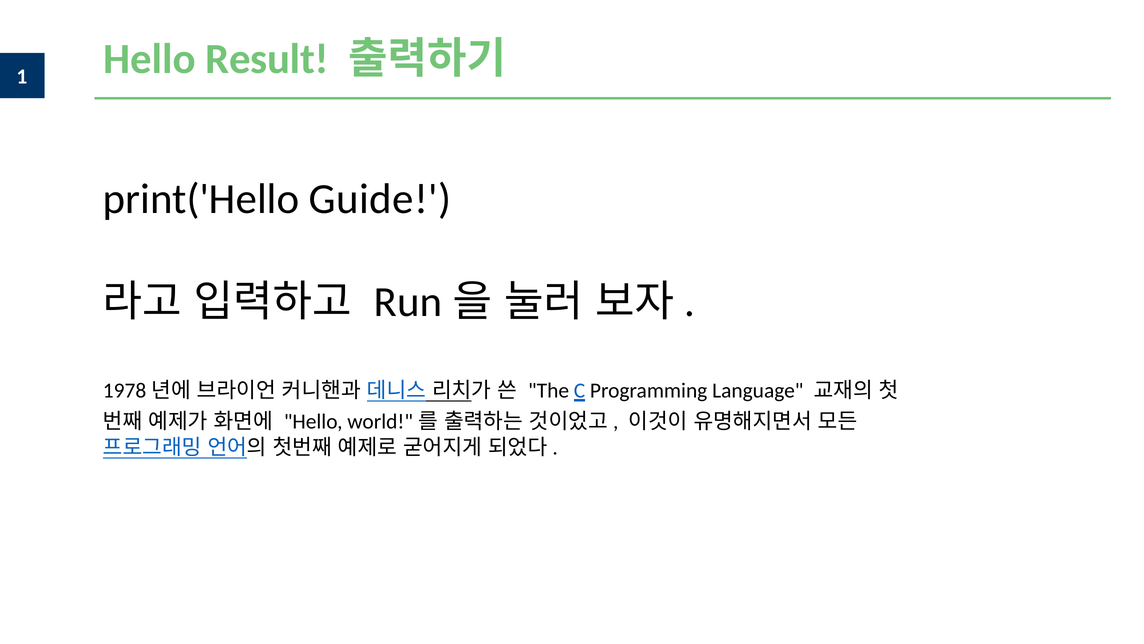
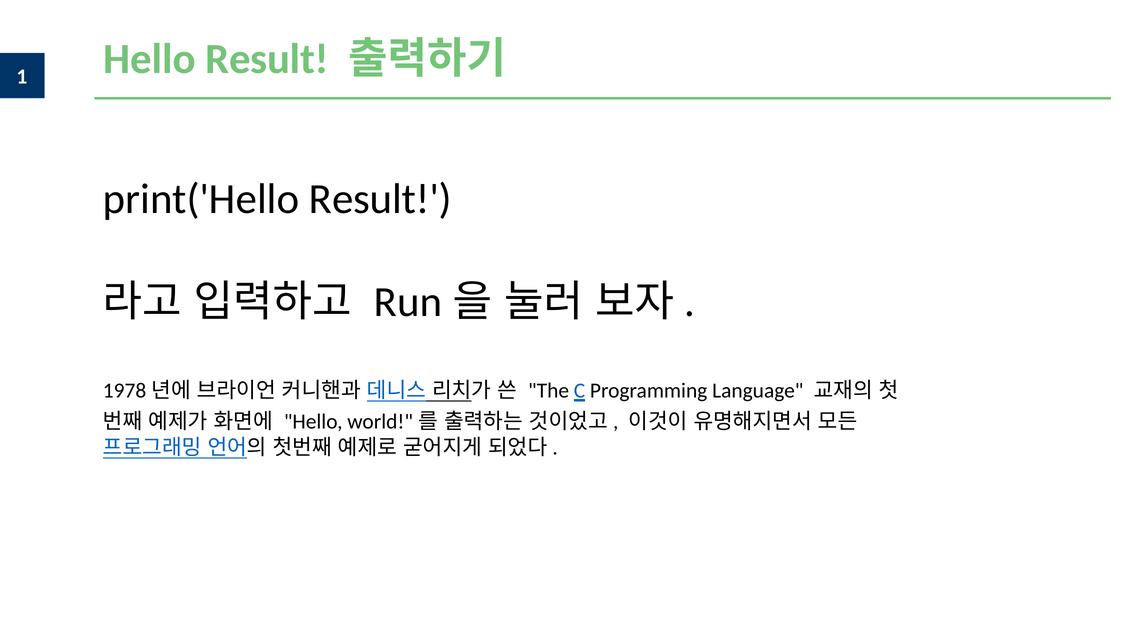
print('Hello Guide: Guide -> Result
